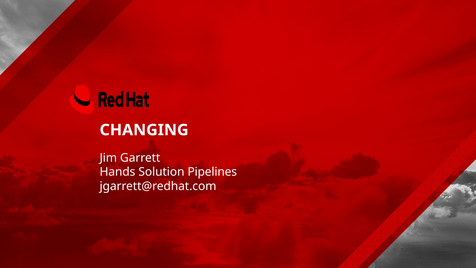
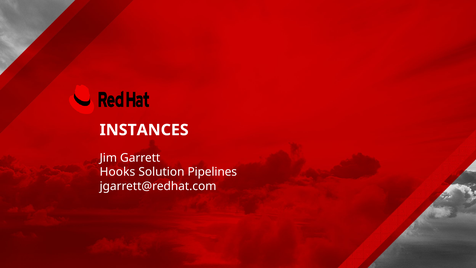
CHANGING: CHANGING -> INSTANCES
Hands: Hands -> Hooks
